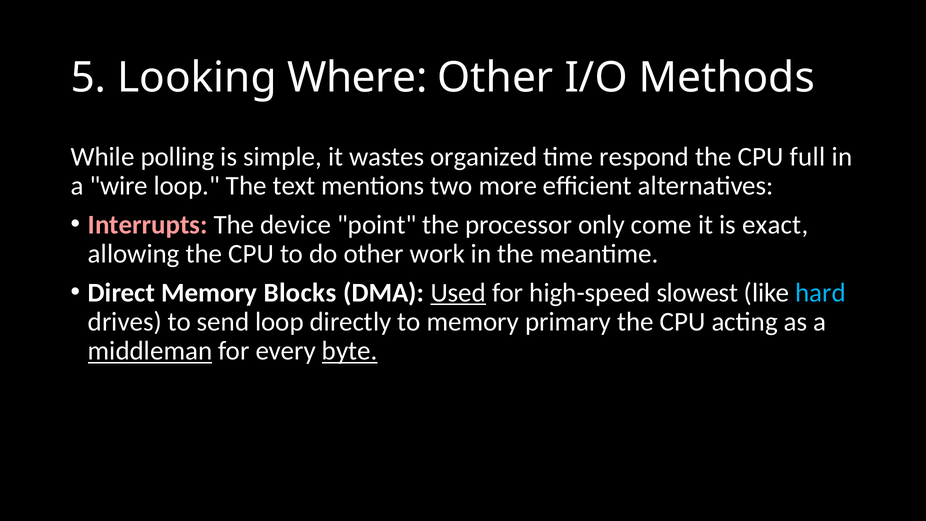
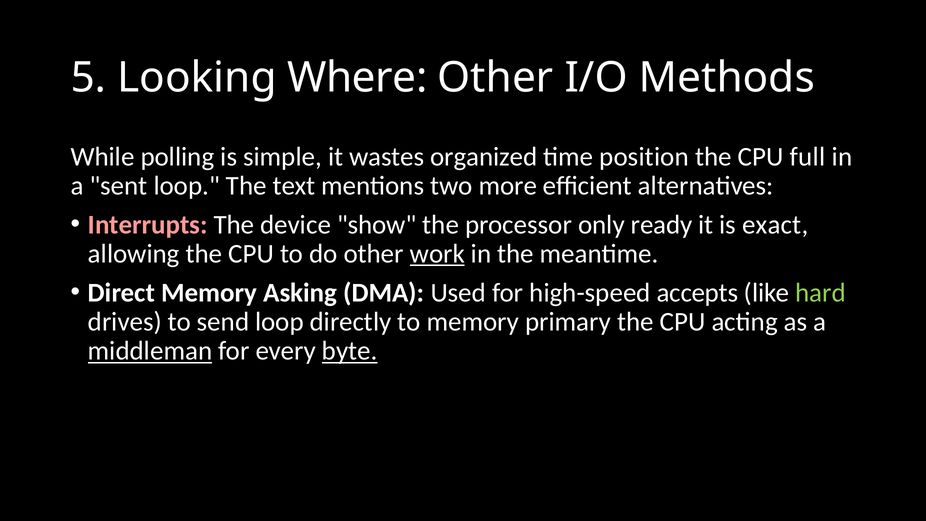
respond: respond -> position
wire: wire -> sent
point: point -> show
come: come -> ready
work underline: none -> present
Blocks: Blocks -> Asking
Used underline: present -> none
slowest: slowest -> accepts
hard colour: light blue -> light green
